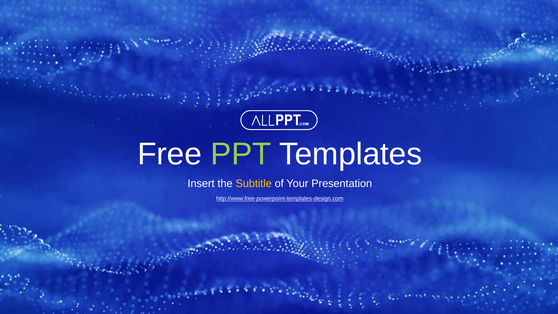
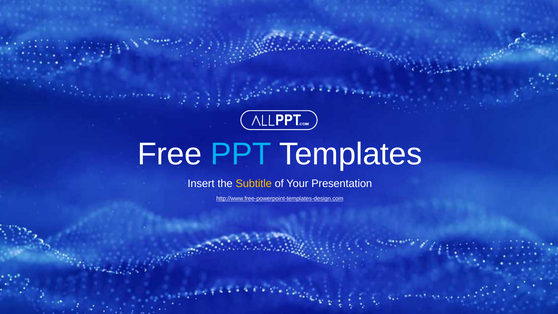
PPT colour: light green -> light blue
